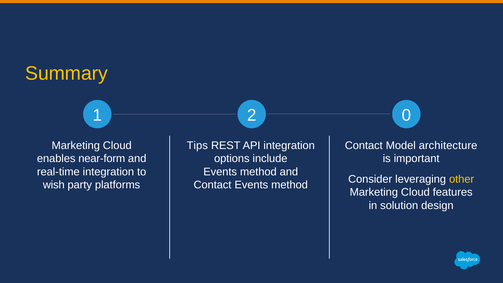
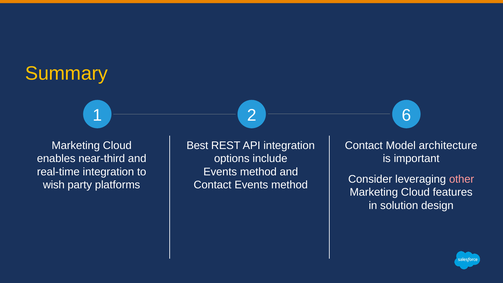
0: 0 -> 6
Tips: Tips -> Best
near-form: near-form -> near-third
other colour: yellow -> pink
